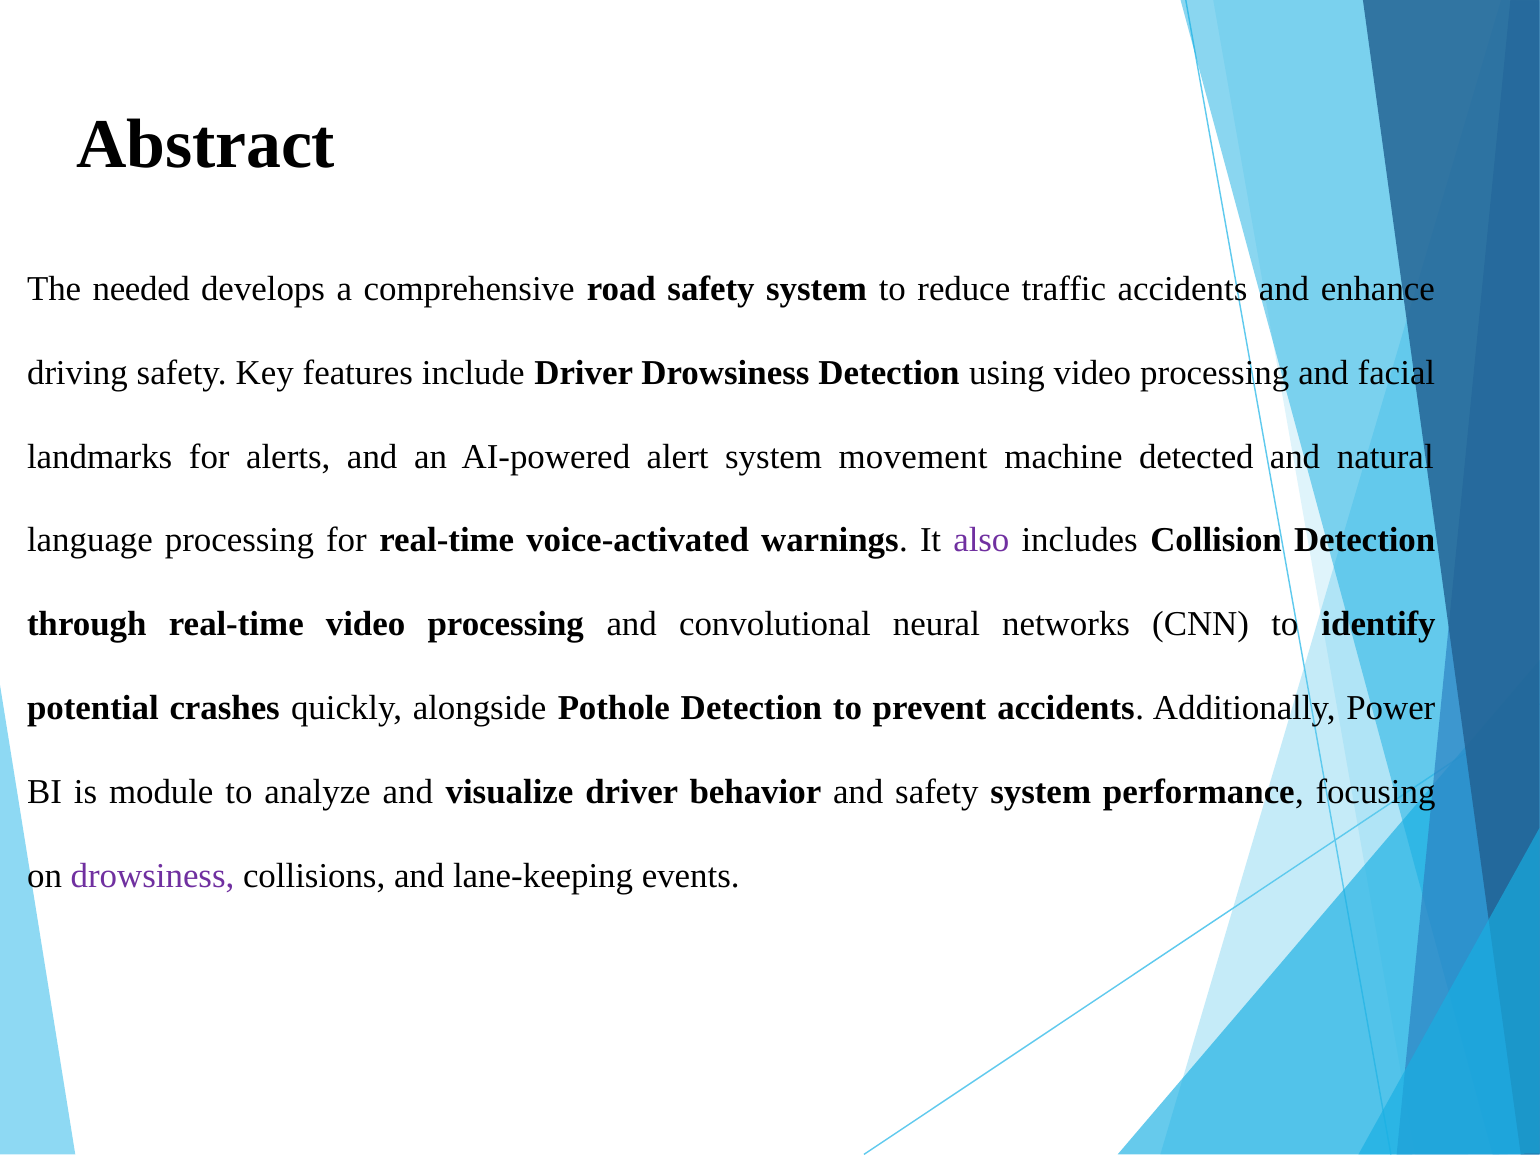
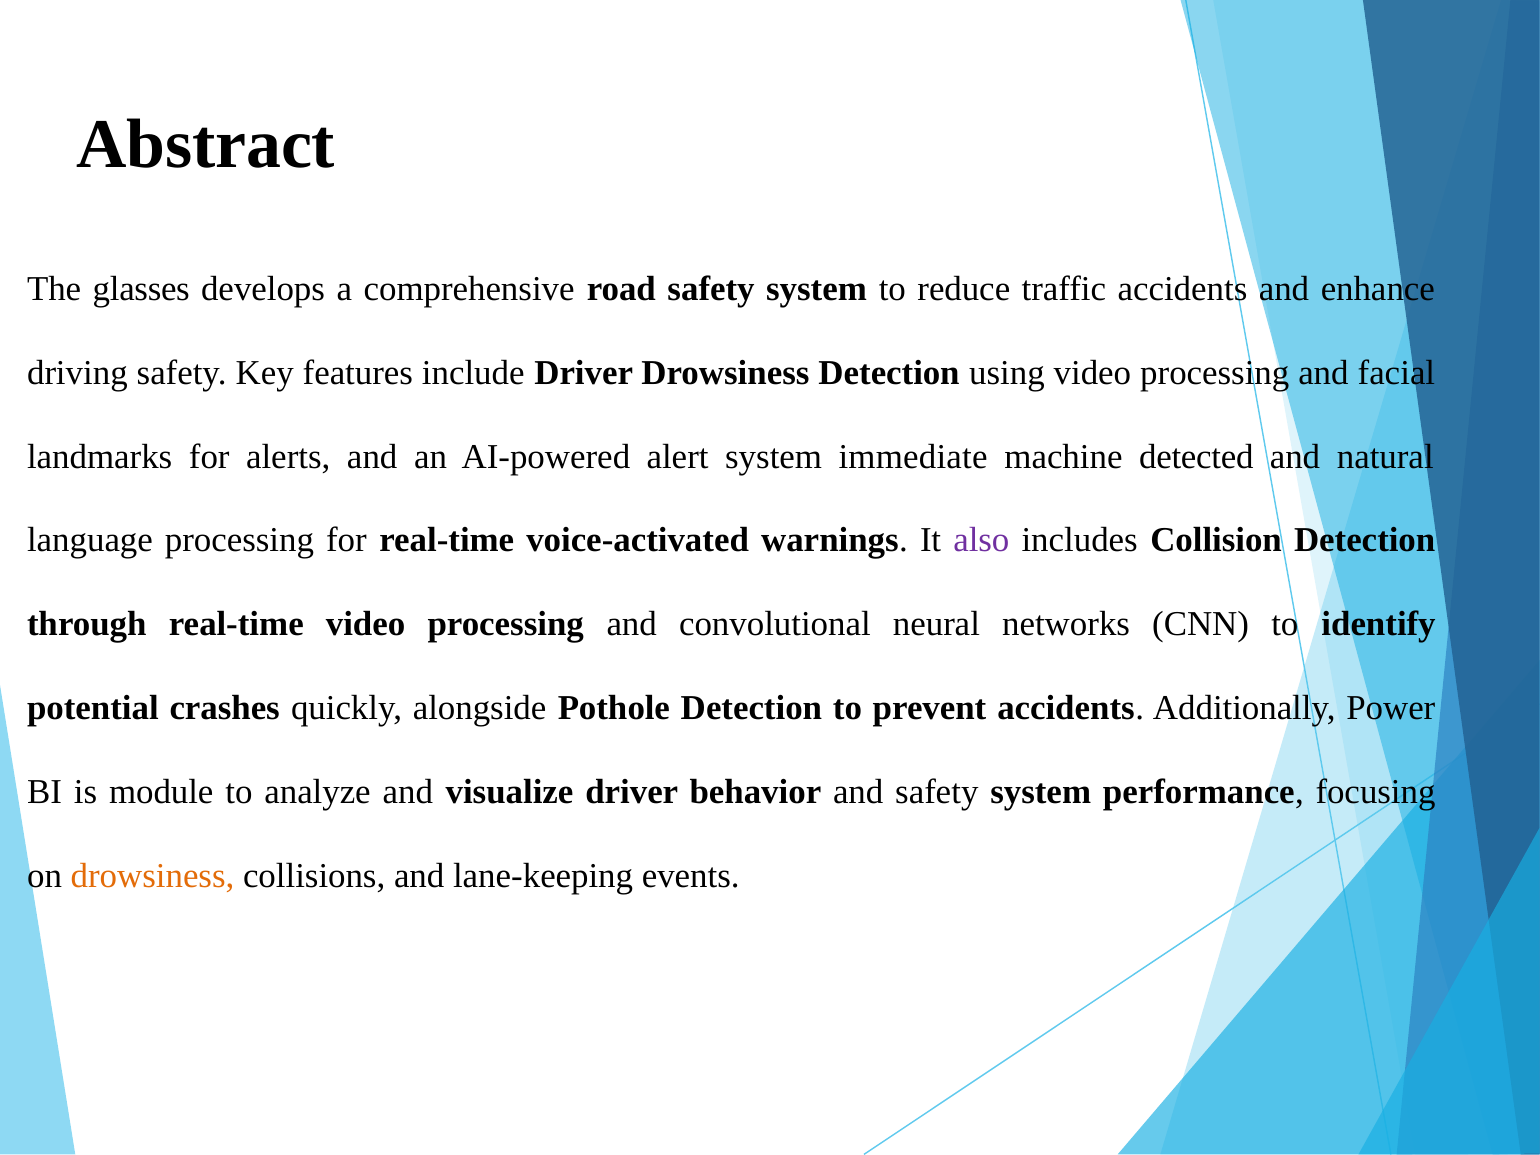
needed: needed -> glasses
movement: movement -> immediate
drowsiness at (152, 876) colour: purple -> orange
